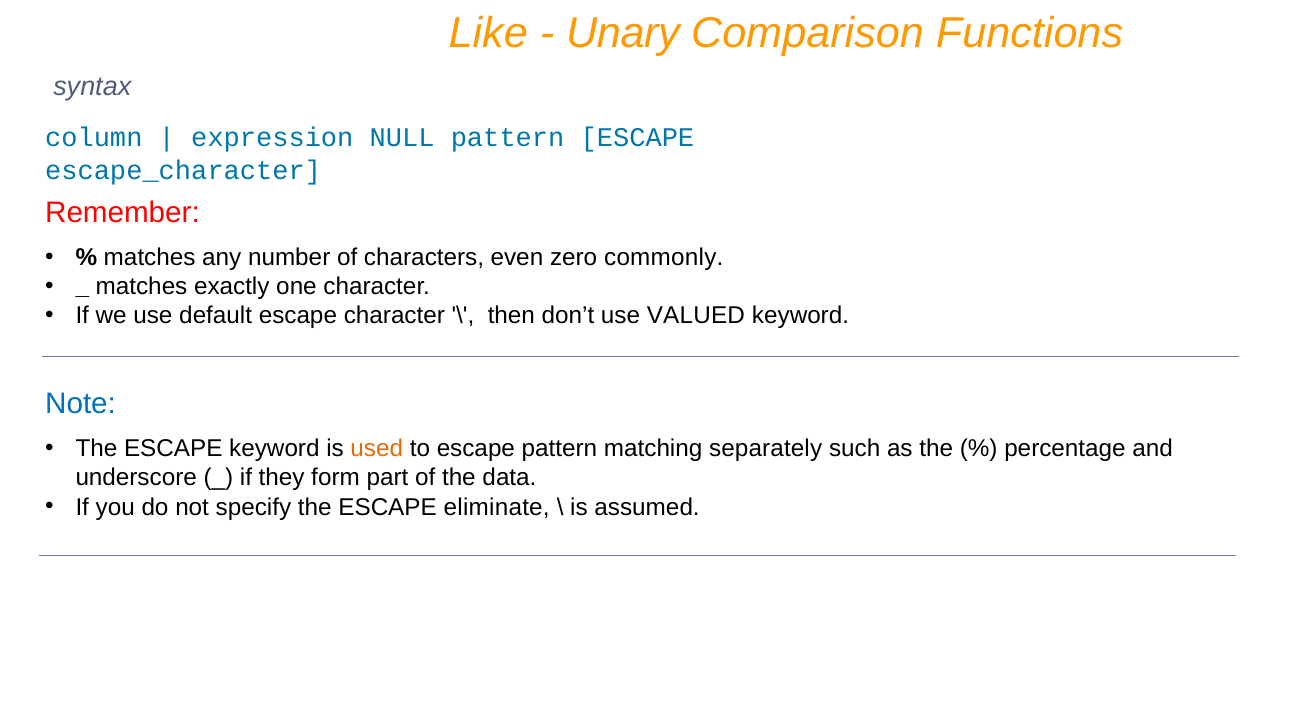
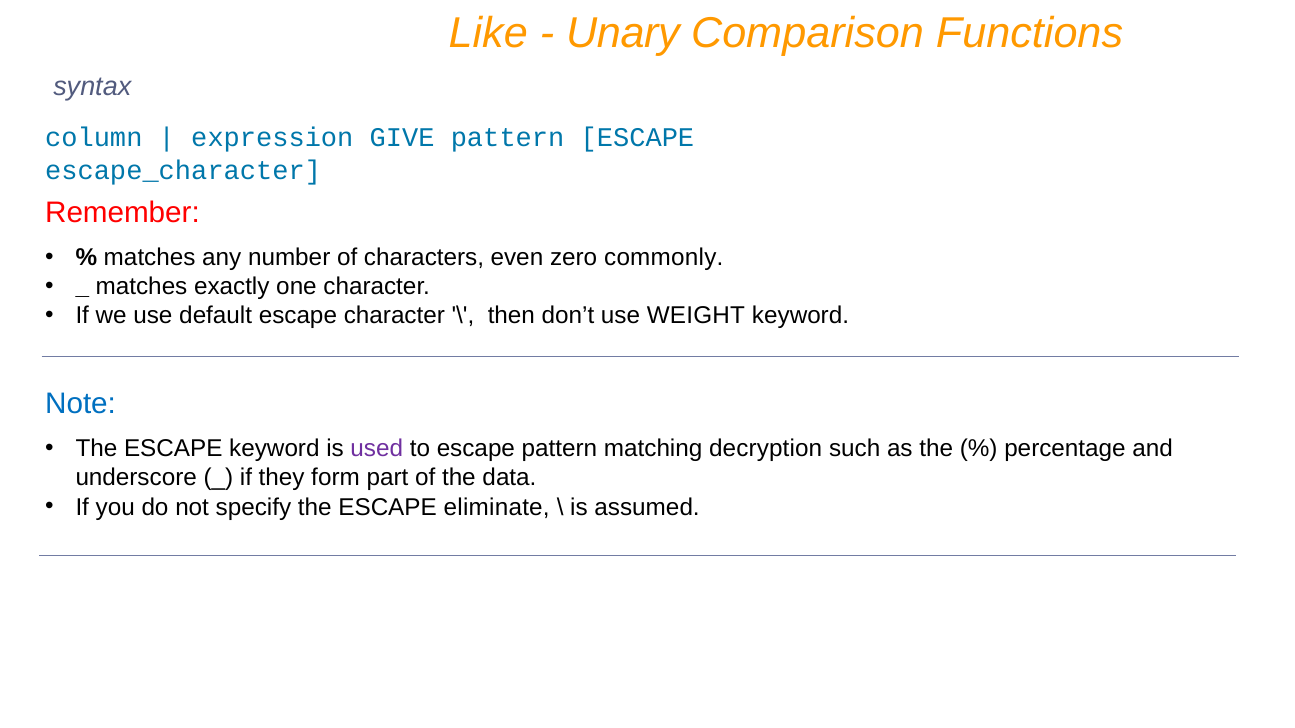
NULL: NULL -> GIVE
VALUED: VALUED -> WEIGHT
used colour: orange -> purple
separately: separately -> decryption
